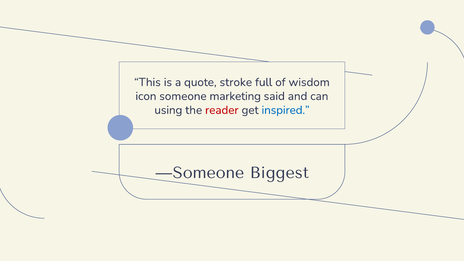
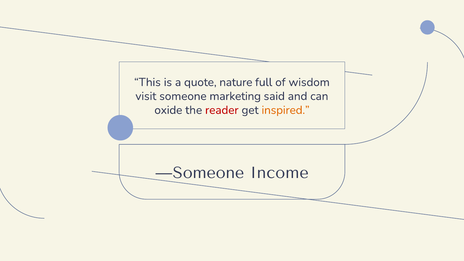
stroke: stroke -> nature
icon: icon -> visit
using: using -> oxide
inspired colour: blue -> orange
Biggest: Biggest -> Income
